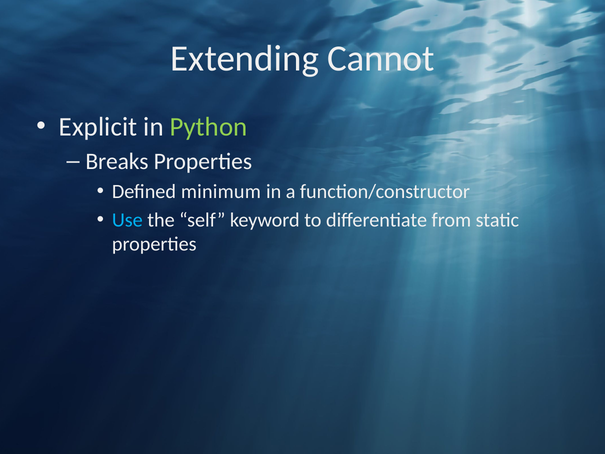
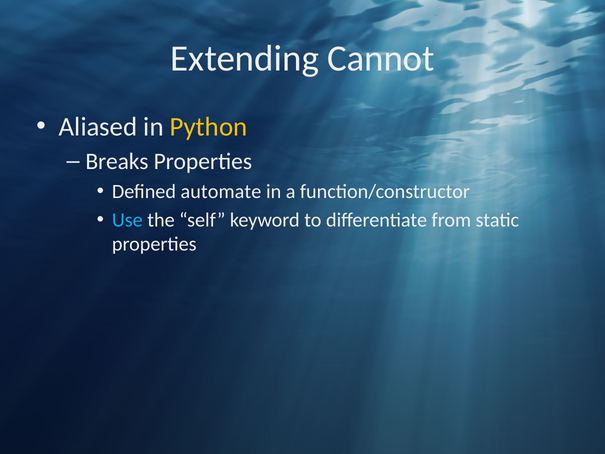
Explicit: Explicit -> Aliased
Python colour: light green -> yellow
minimum: minimum -> automate
